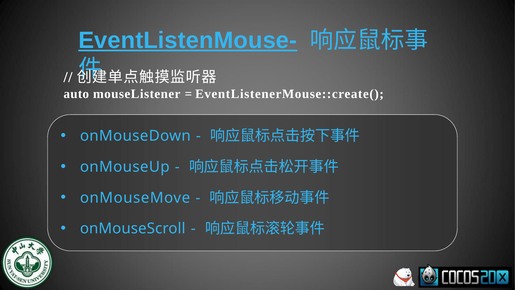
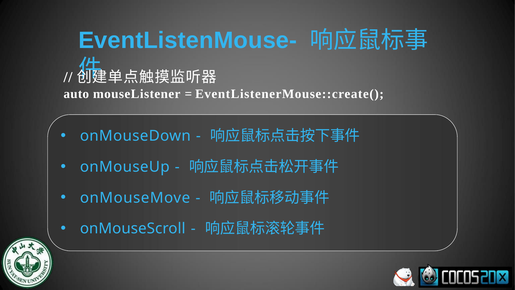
EventListenMouse- underline: present -> none
